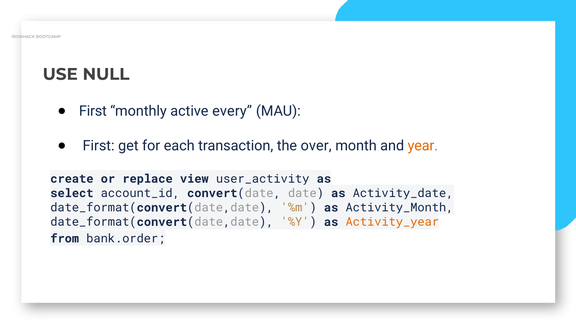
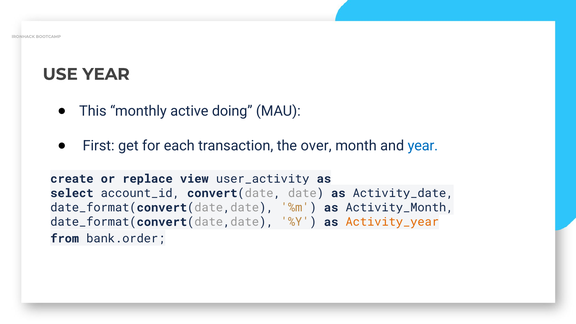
USE NULL: NULL -> YEAR
First at (93, 111): First -> This
every: every -> doing
year at (423, 146) colour: orange -> blue
